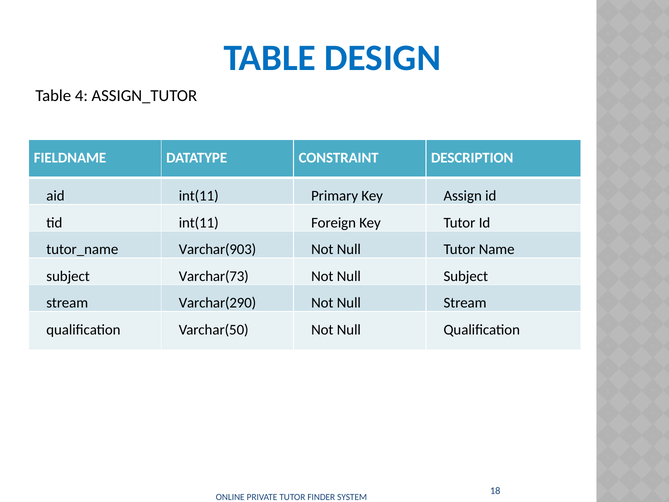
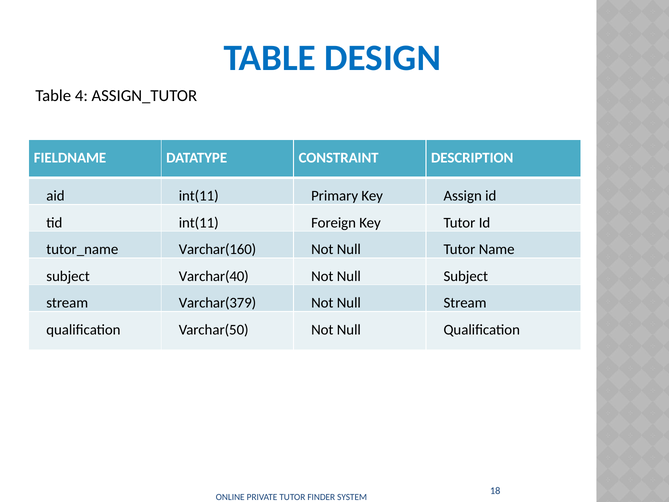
Varchar(903: Varchar(903 -> Varchar(160
Varchar(73: Varchar(73 -> Varchar(40
Varchar(290: Varchar(290 -> Varchar(379
